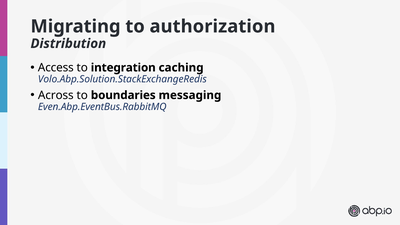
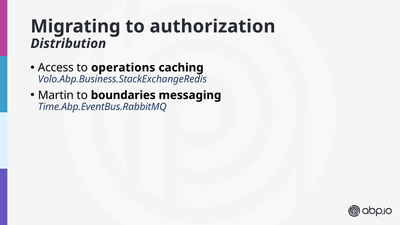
integration: integration -> operations
Volo.Abp.Solution.StackExchangeRedis: Volo.Abp.Solution.StackExchangeRedis -> Volo.Abp.Business.StackExchangeRedis
Across: Across -> Martin
Even.Abp.EventBus.RabbitMQ: Even.Abp.EventBus.RabbitMQ -> Time.Abp.EventBus.RabbitMQ
